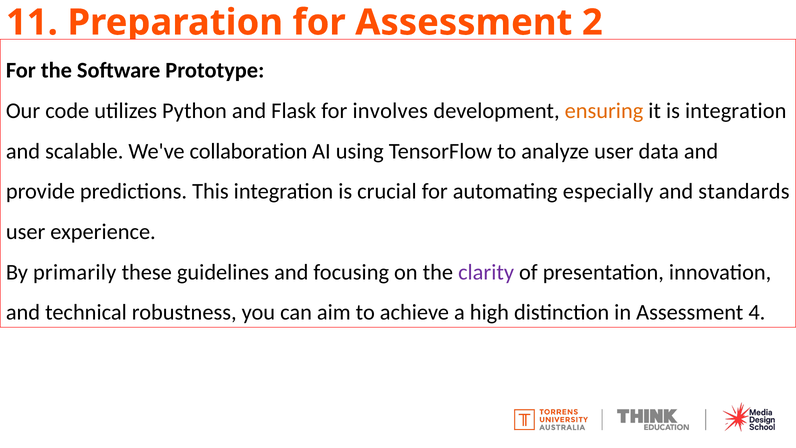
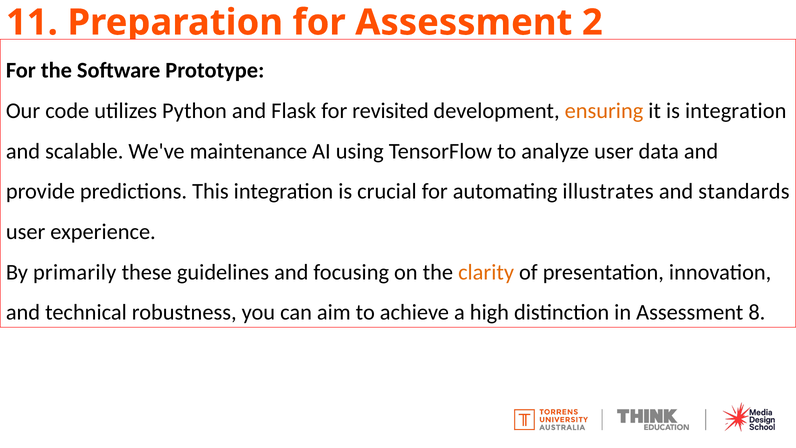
involves: involves -> revisited
collaboration: collaboration -> maintenance
especially: especially -> illustrates
clarity colour: purple -> orange
4: 4 -> 8
